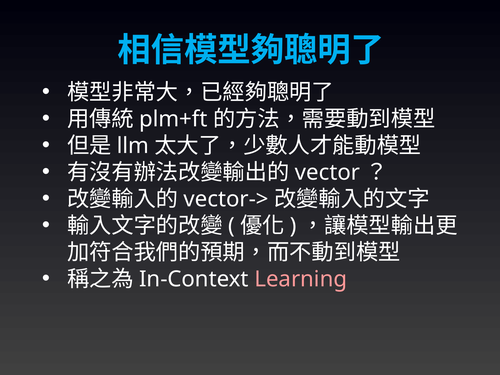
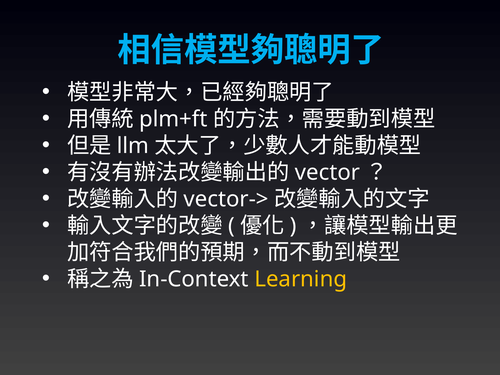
Learning colour: pink -> yellow
